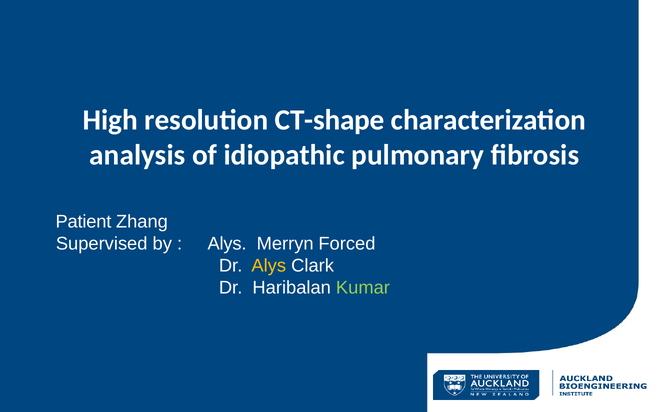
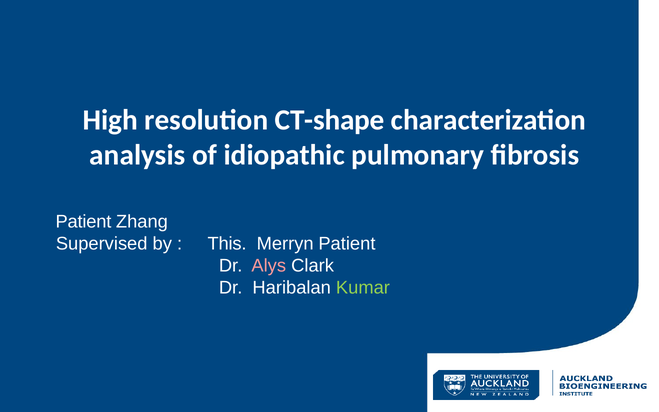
Alys at (227, 243): Alys -> This
Merryn Forced: Forced -> Patient
Alys at (269, 265) colour: yellow -> pink
